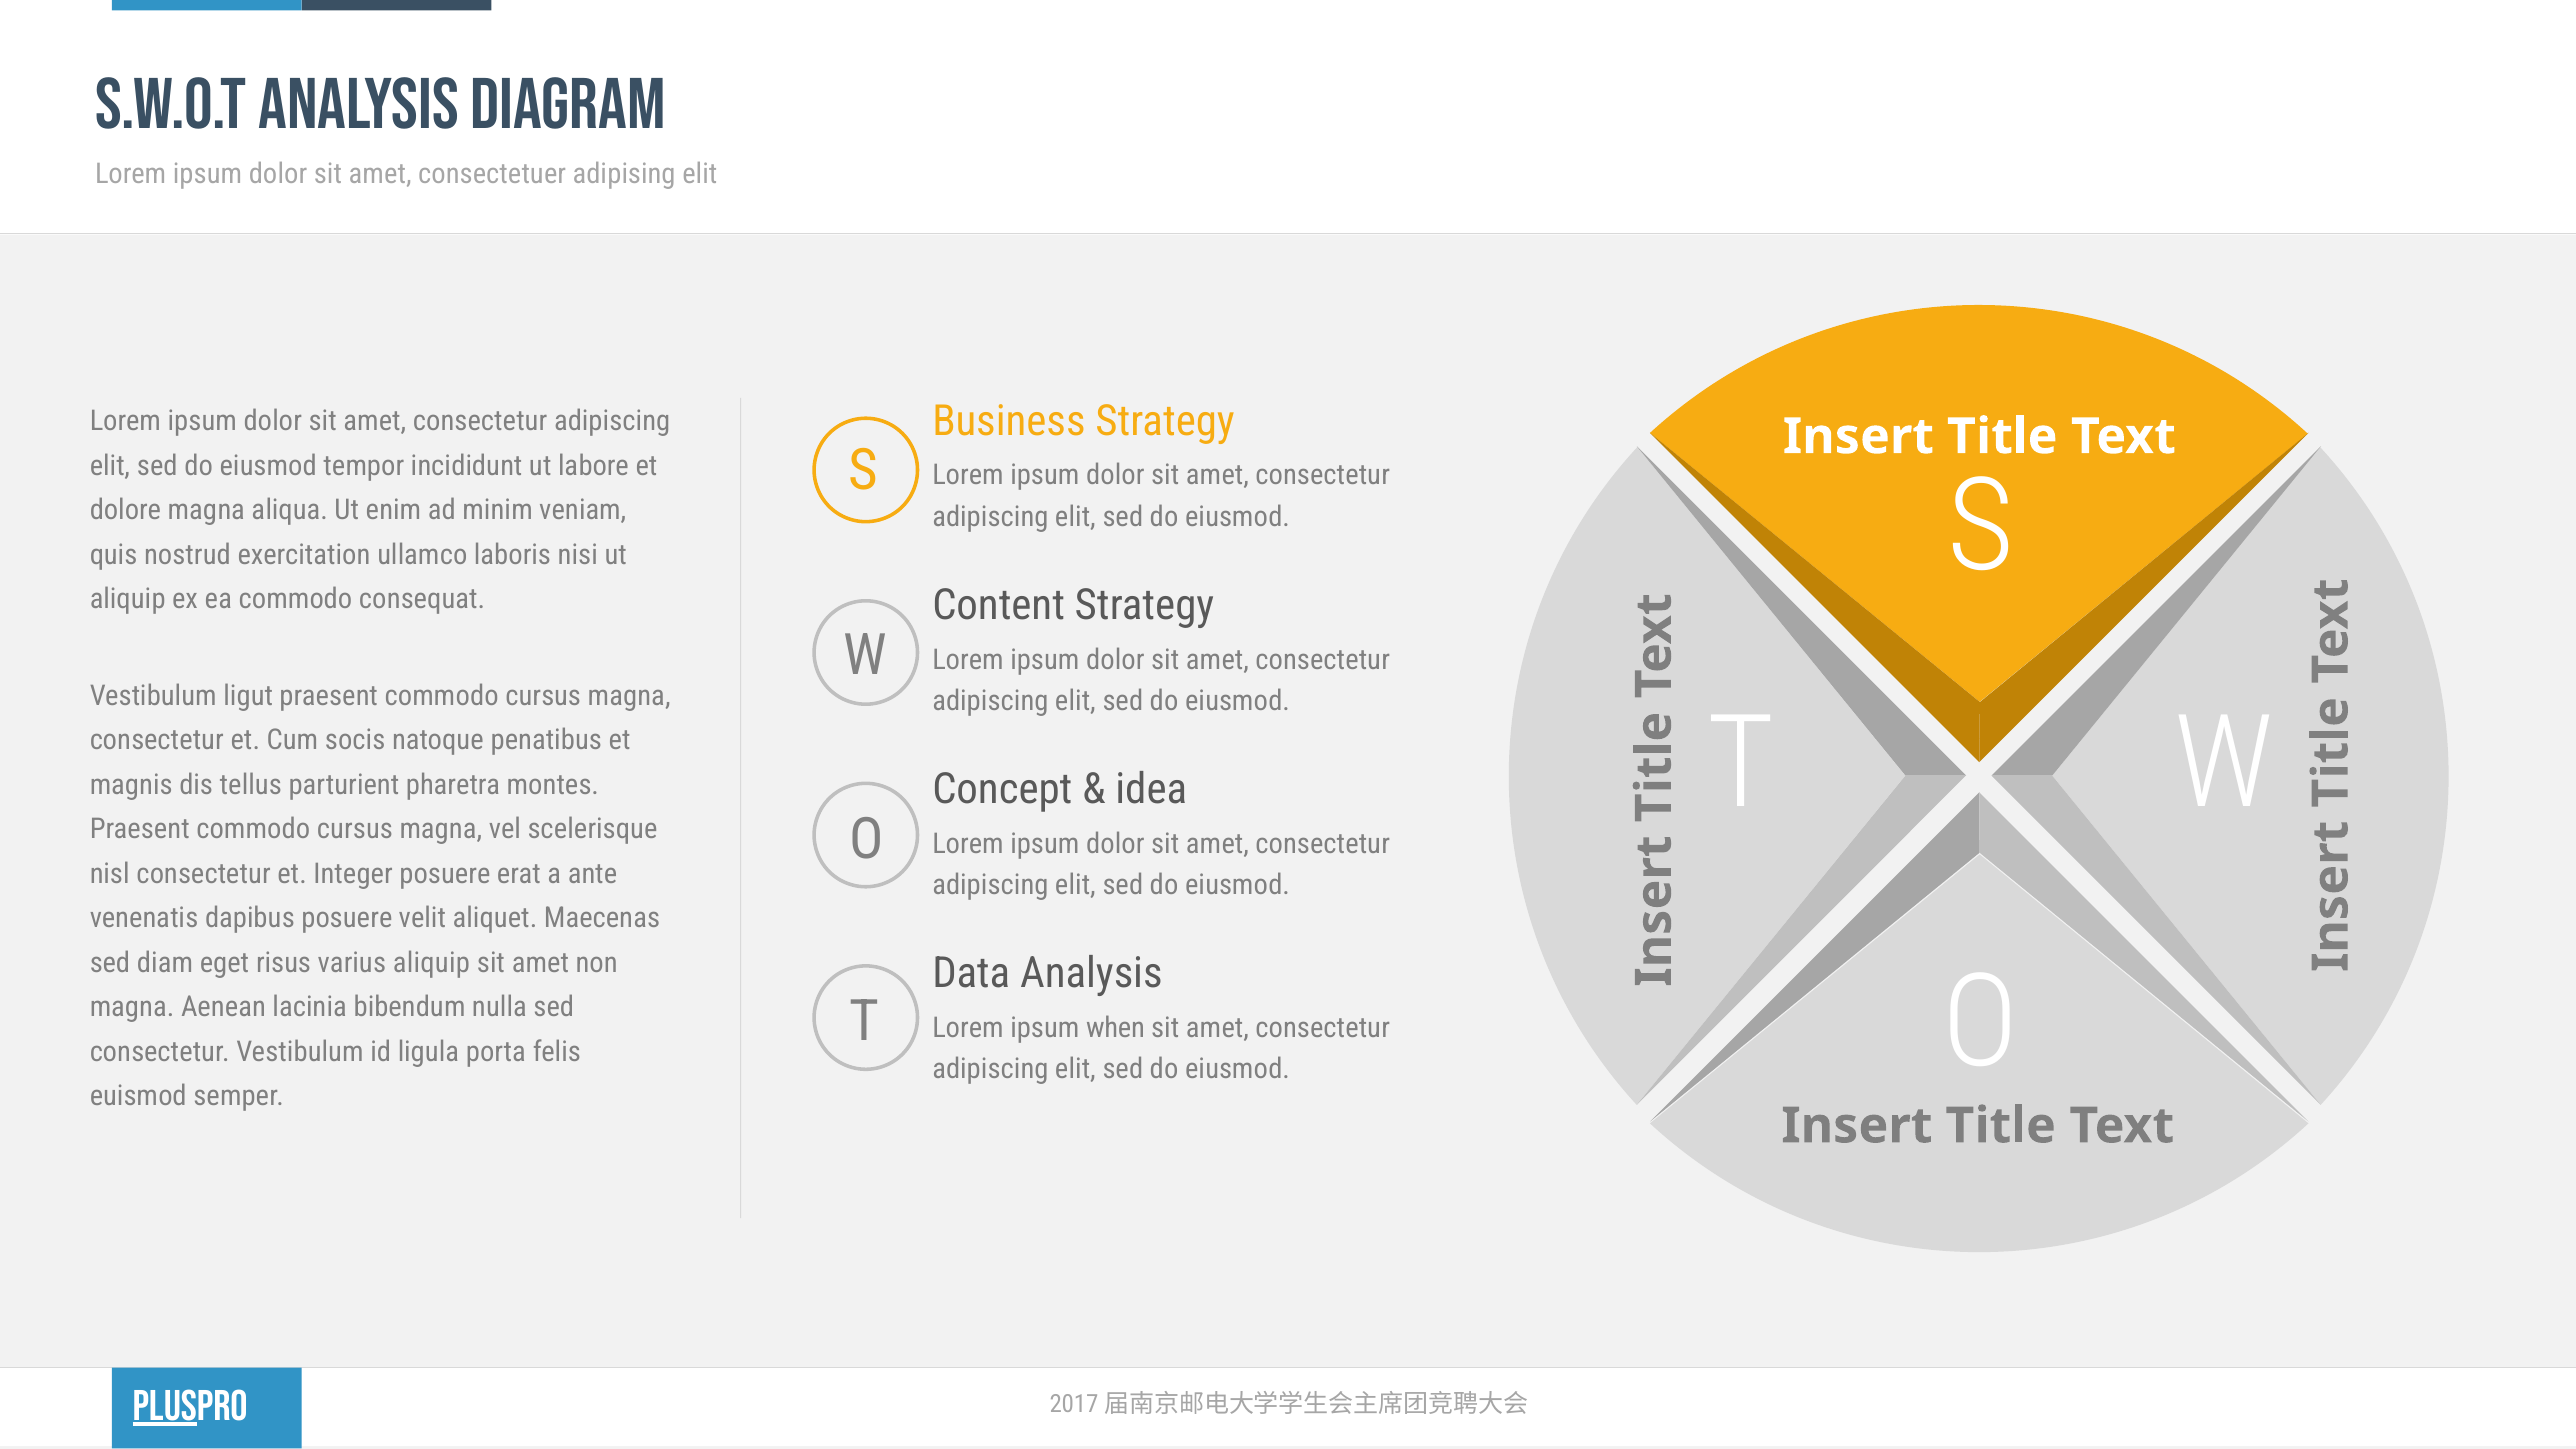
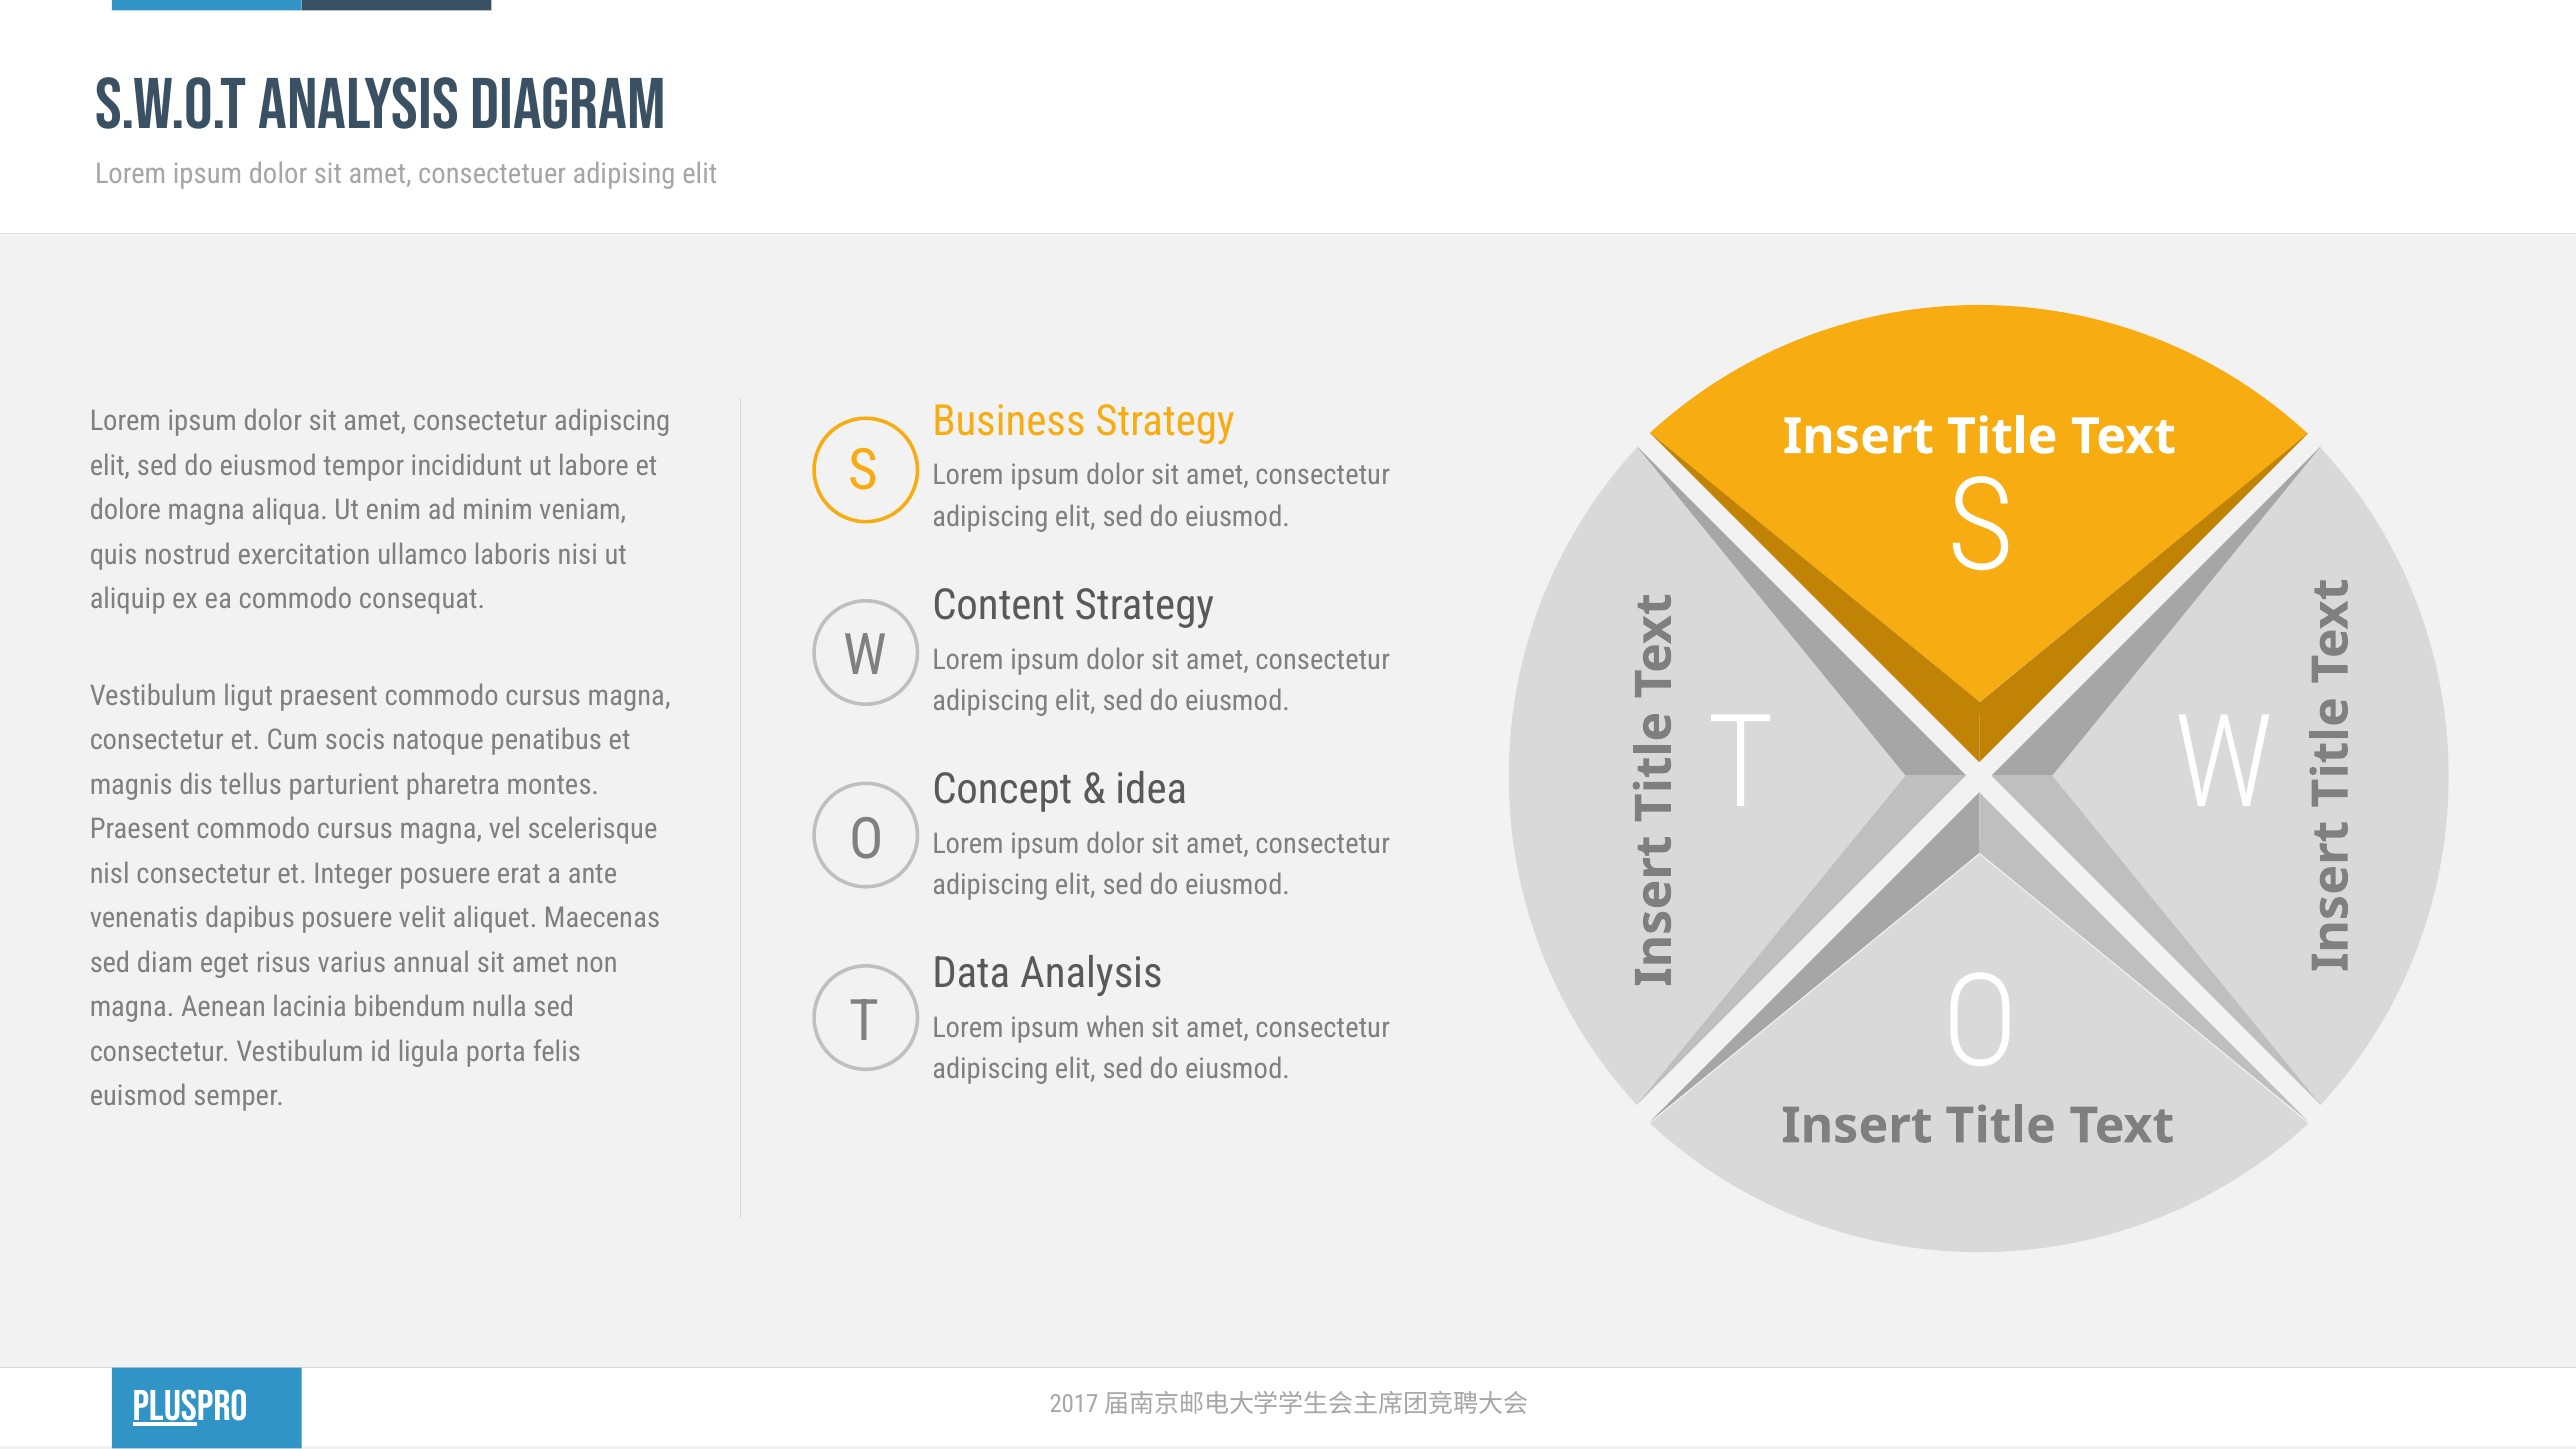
varius aliquip: aliquip -> annual
